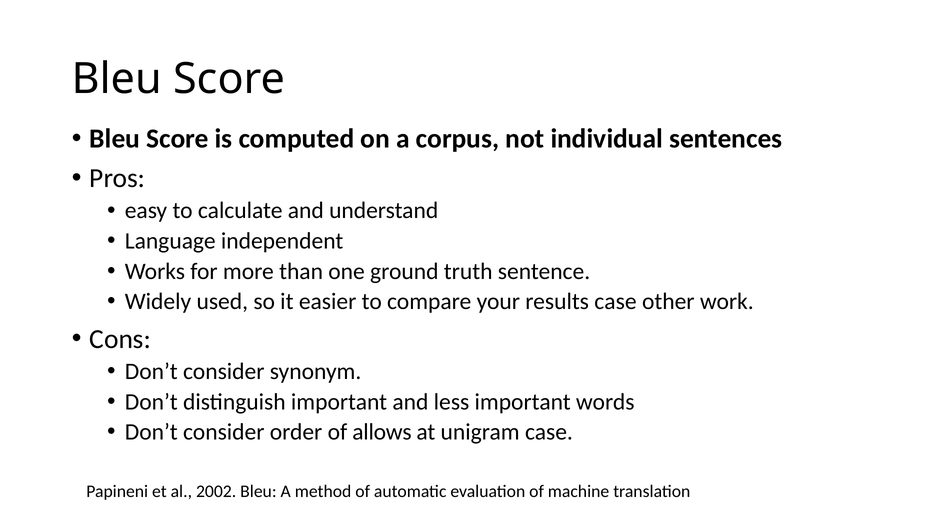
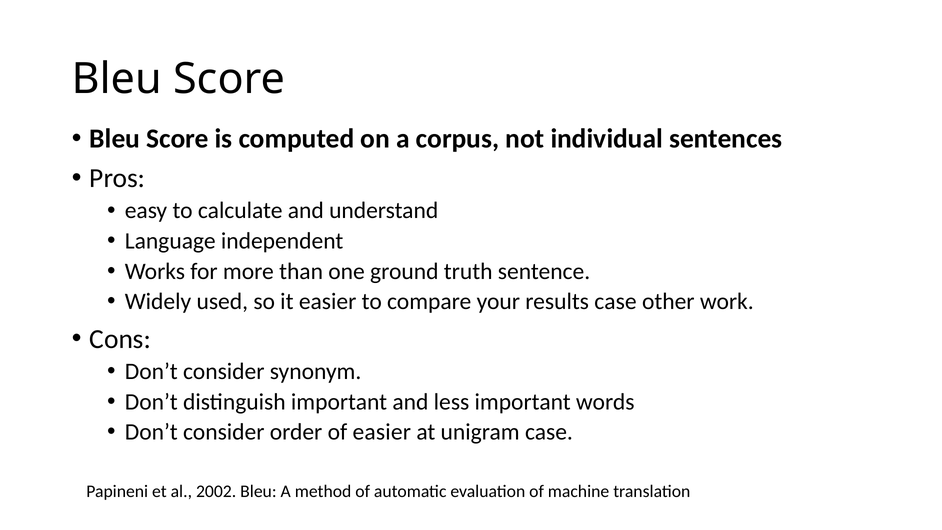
of allows: allows -> easier
